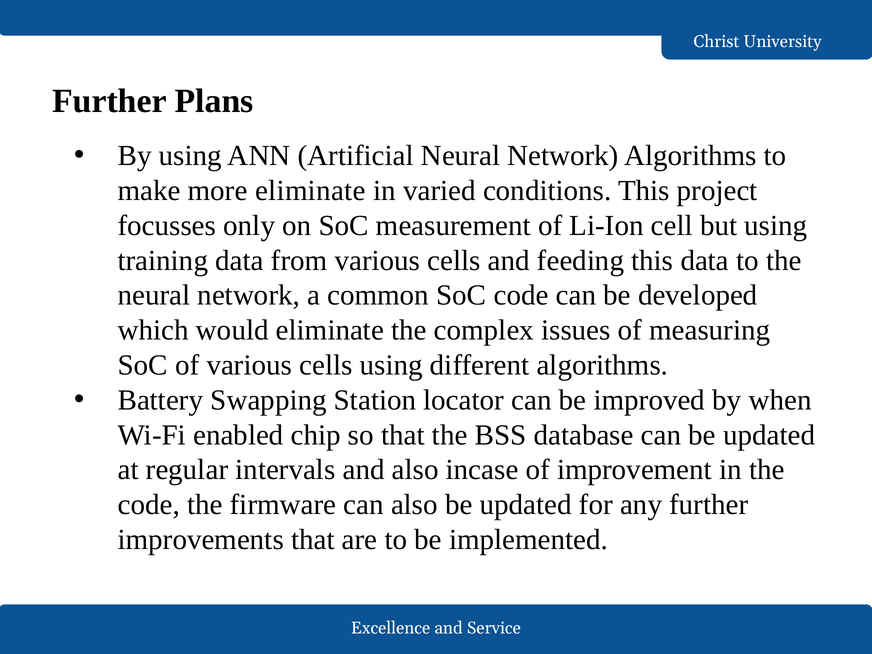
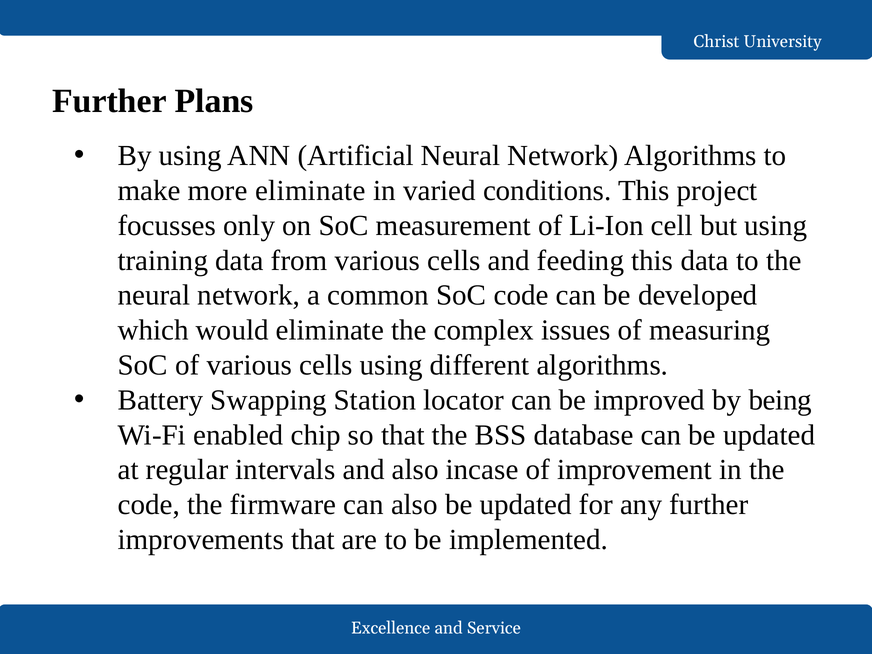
when: when -> being
